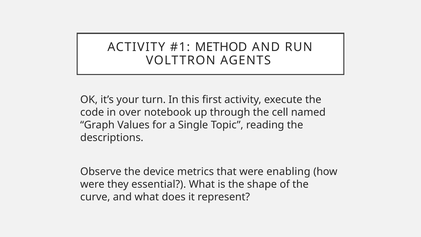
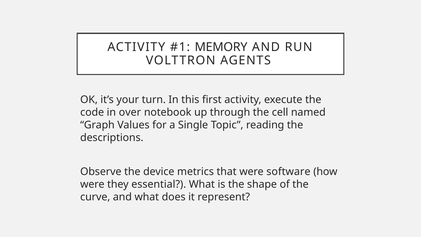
METHOD: METHOD -> MEMORY
enabling: enabling -> software
